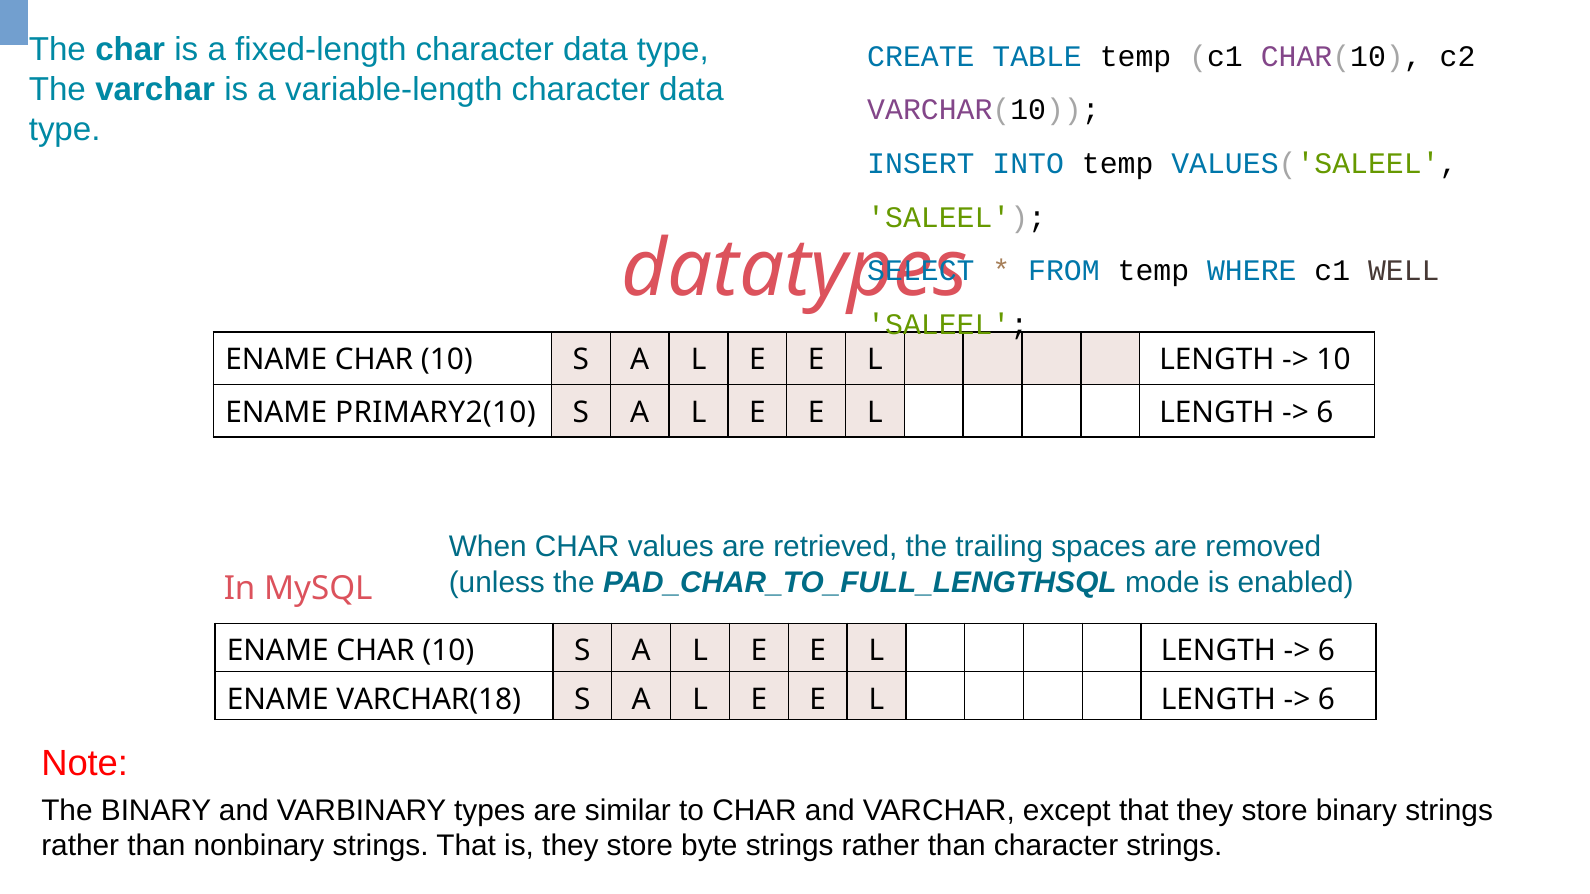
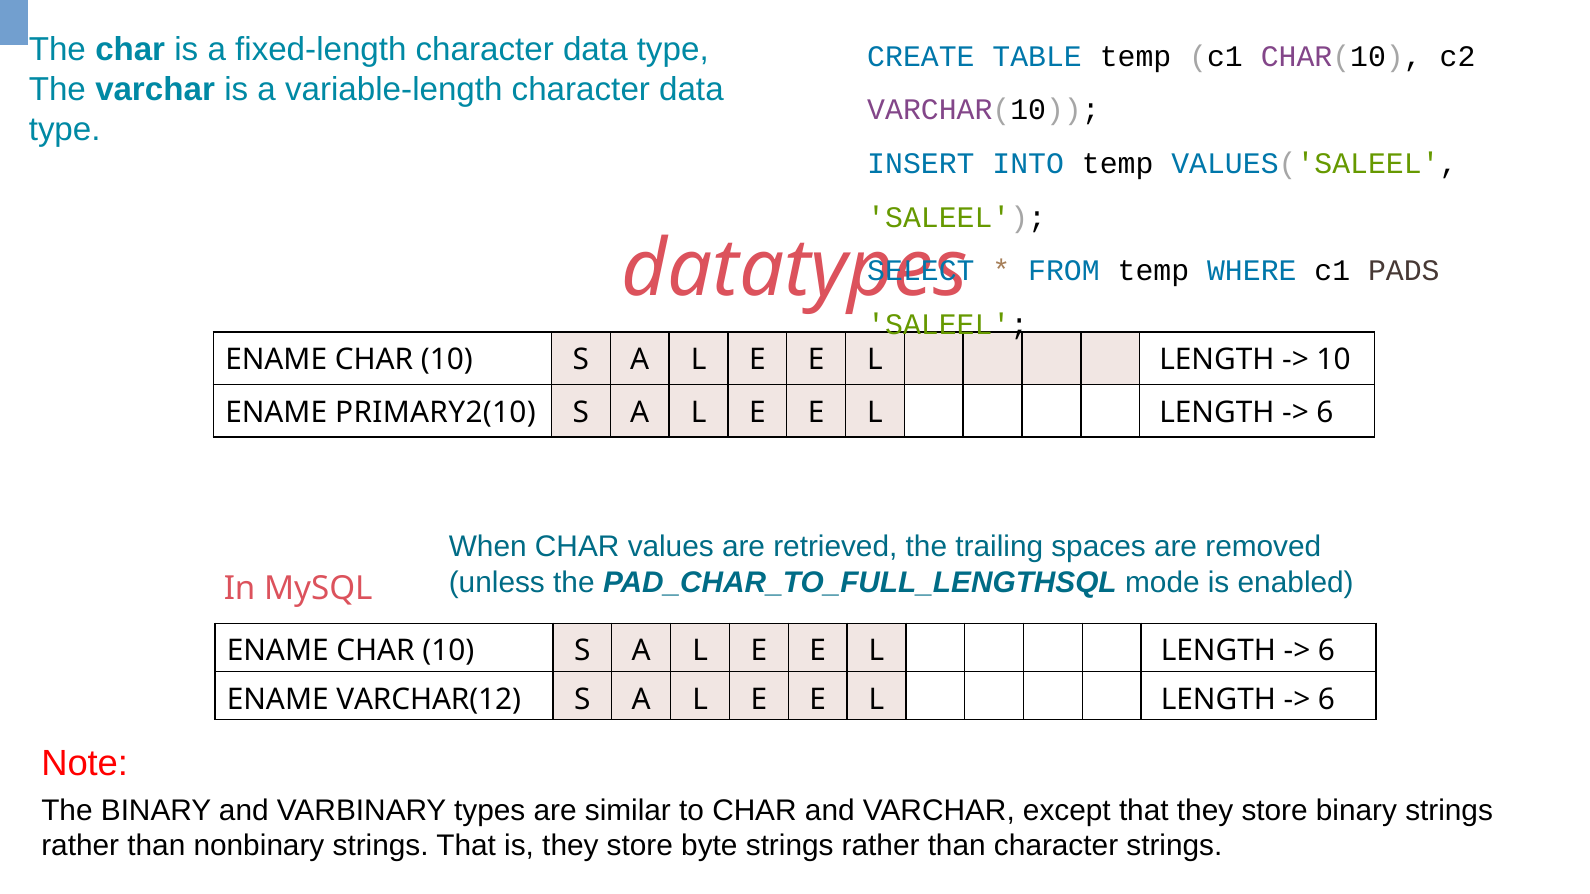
WELL: WELL -> PADS
VARCHAR(18: VARCHAR(18 -> VARCHAR(12
